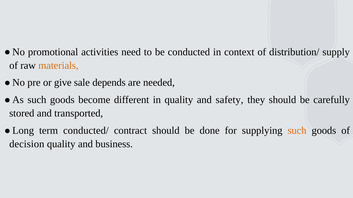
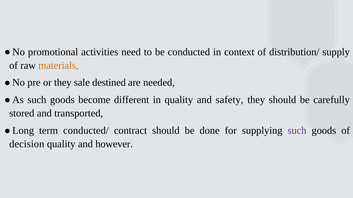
or give: give -> they
depends: depends -> destined
such at (297, 131) colour: orange -> purple
business: business -> however
